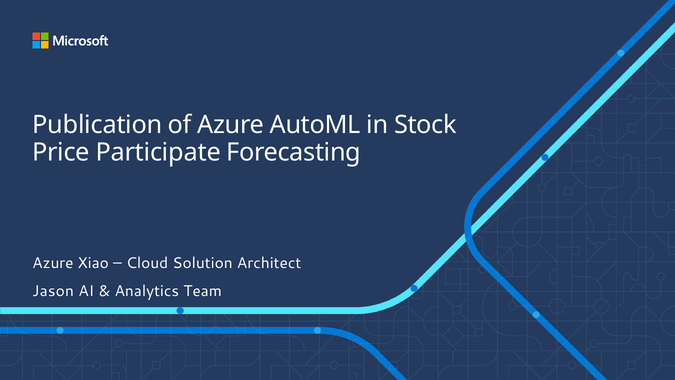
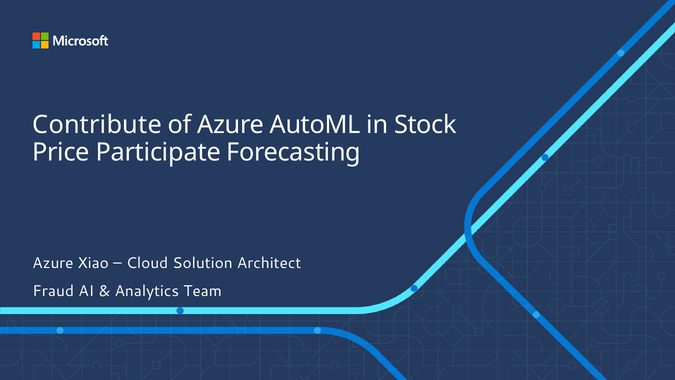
Publication: Publication -> Contribute
Jason: Jason -> Fraud
